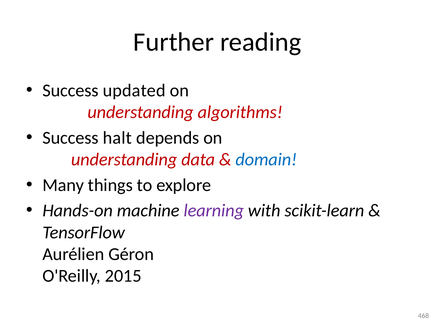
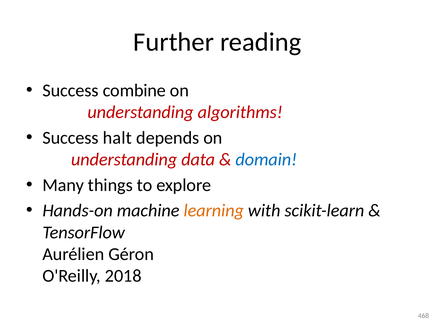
updated: updated -> combine
learning colour: purple -> orange
2015: 2015 -> 2018
